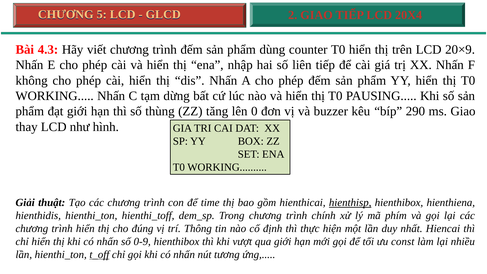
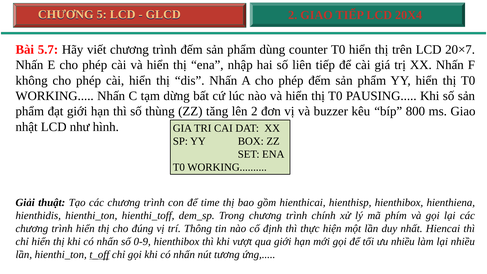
4.3: 4.3 -> 5.7
20×9: 20×9 -> 20×7
lên 0: 0 -> 2
290: 290 -> 800
thay: thay -> nhật
hienthisp underline: present -> none
ưu const: const -> nhiều
